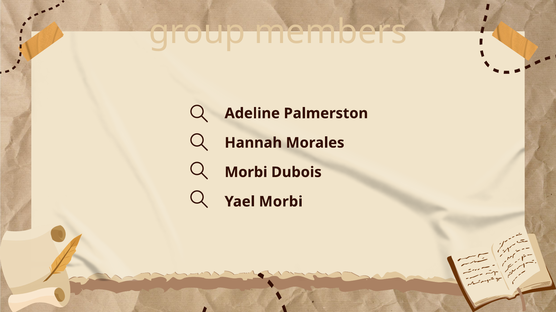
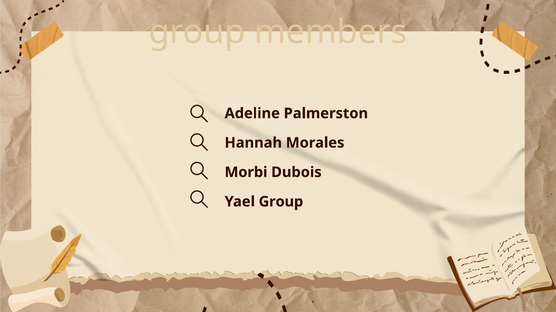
Yael Morbi: Morbi -> Group
